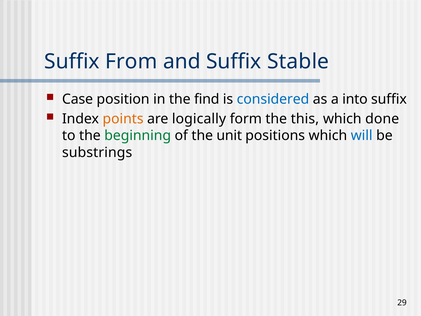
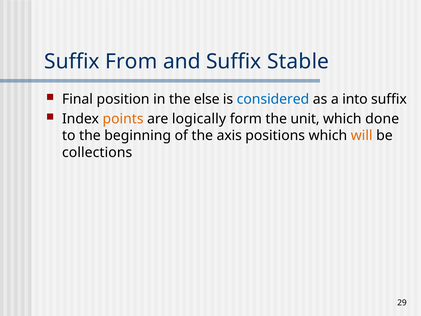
Case: Case -> Final
find: find -> else
this: this -> unit
beginning colour: green -> black
unit: unit -> axis
will colour: blue -> orange
substrings: substrings -> collections
